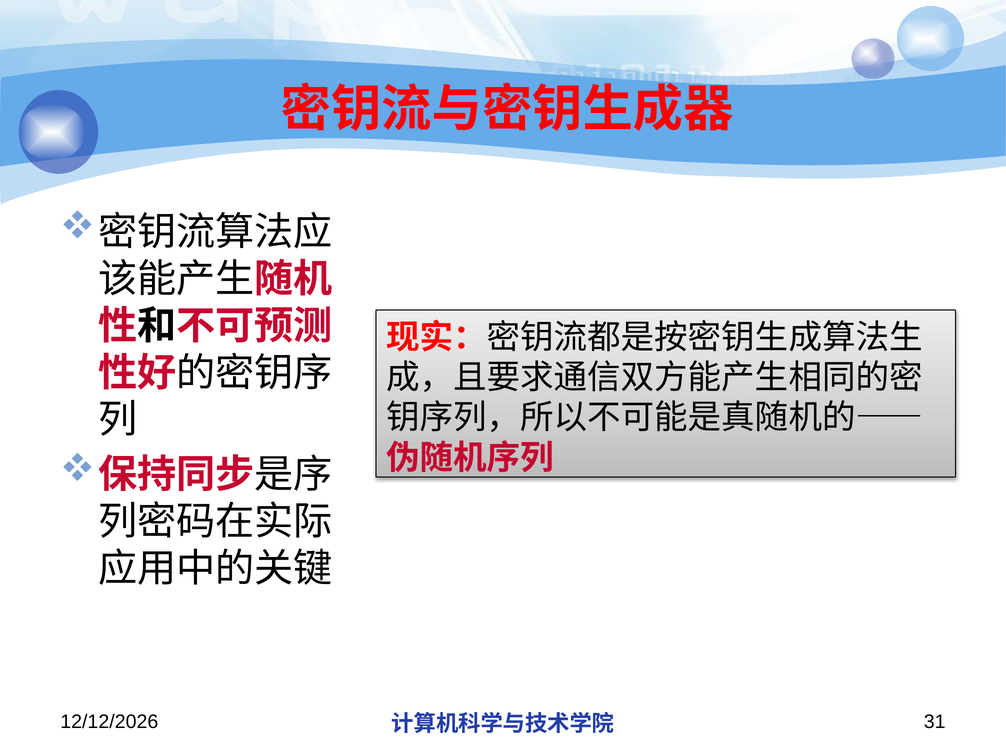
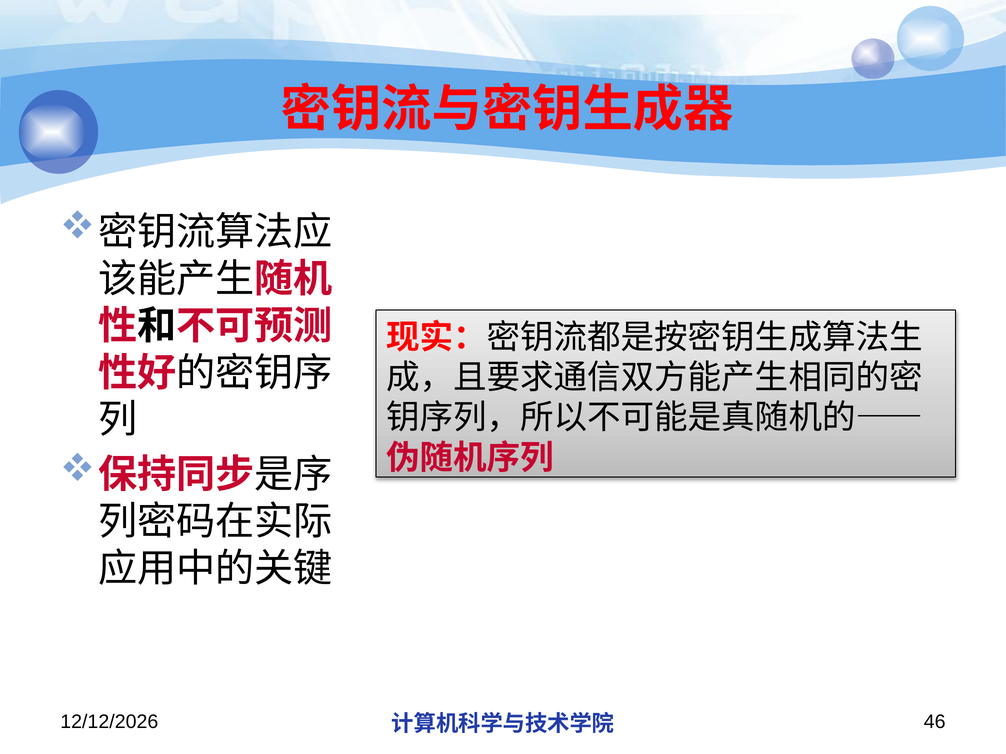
31: 31 -> 46
